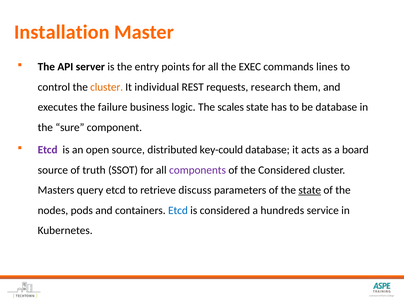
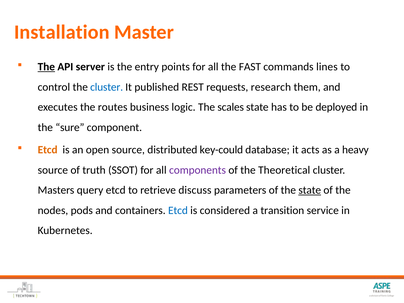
The at (46, 67) underline: none -> present
EXEC: EXEC -> FAST
cluster at (107, 87) colour: orange -> blue
individual: individual -> published
failure: failure -> routes
be database: database -> deployed
Etcd at (48, 150) colour: purple -> orange
board: board -> heavy
the Considered: Considered -> Theoretical
hundreds: hundreds -> transition
